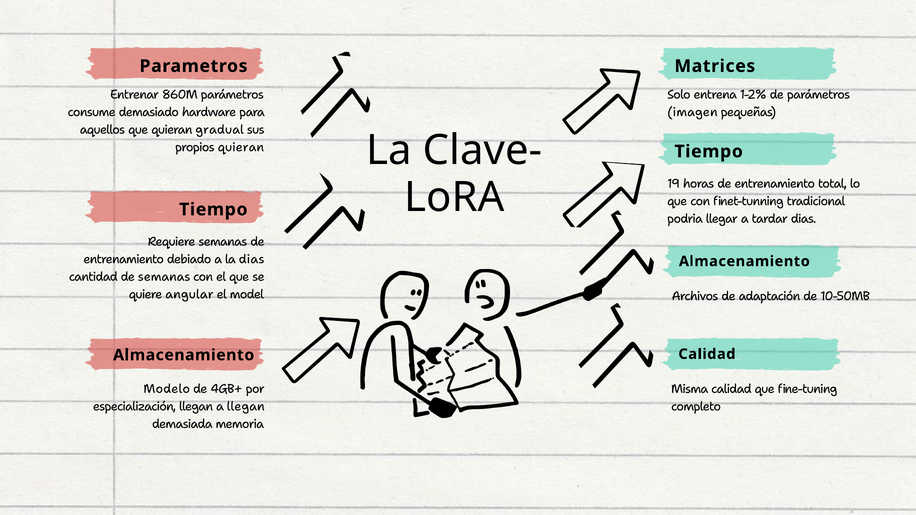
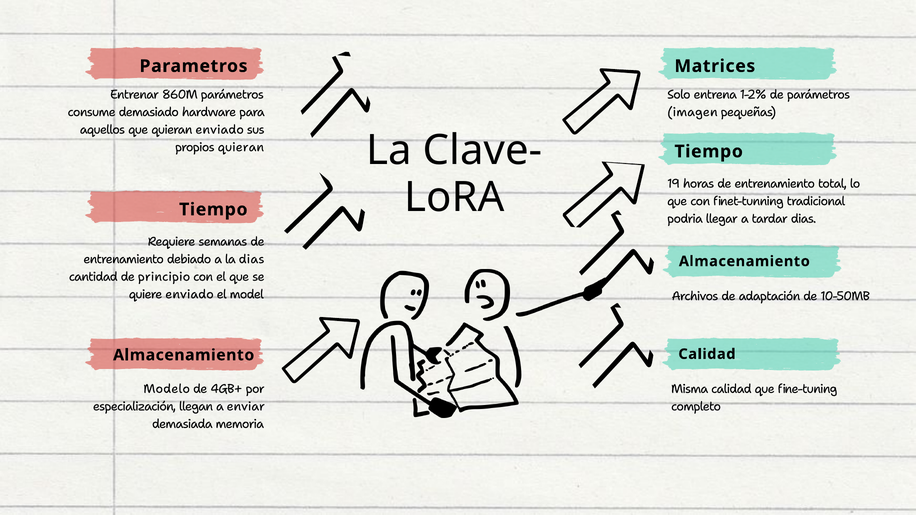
quieran gradual: gradual -> enviado
de semanas: semanas -> principio
quiere angular: angular -> enviado
a llegan: llegan -> enviar
